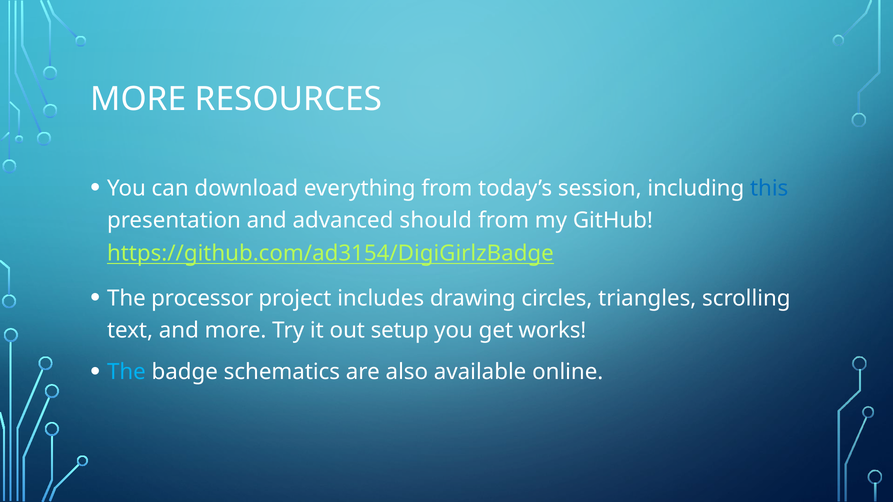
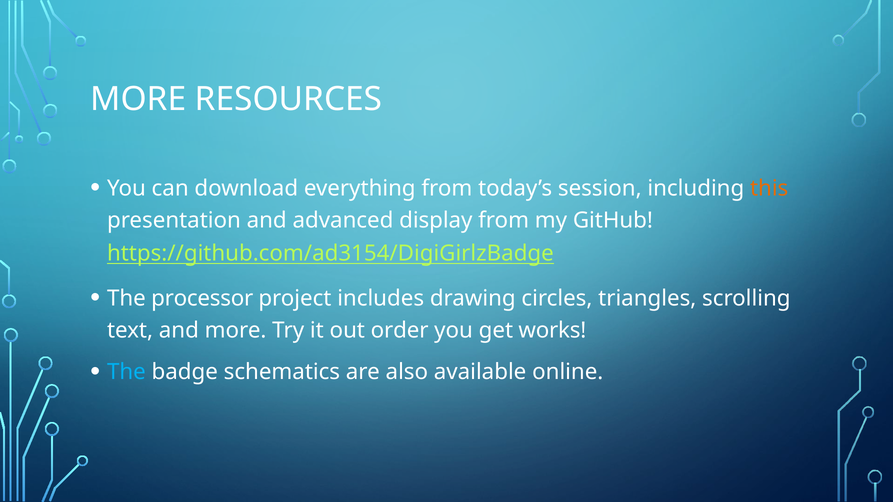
this colour: blue -> orange
should: should -> display
setup: setup -> order
